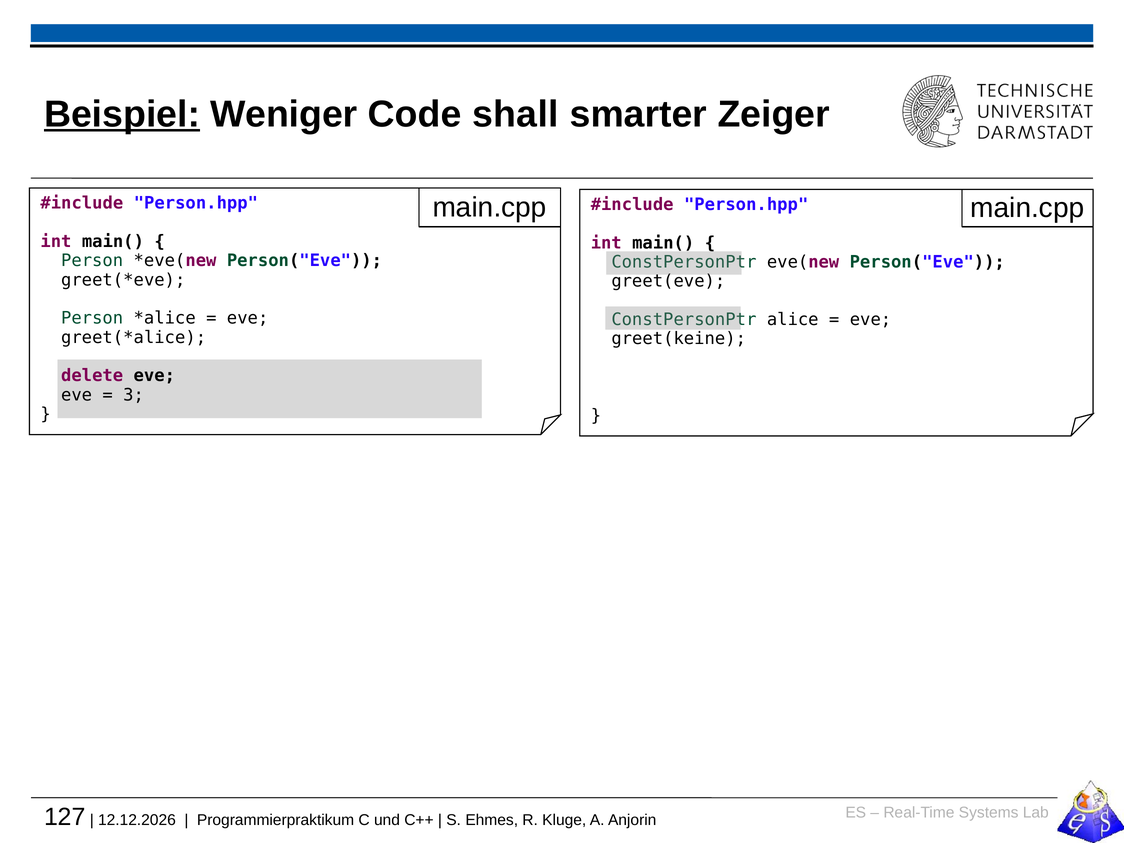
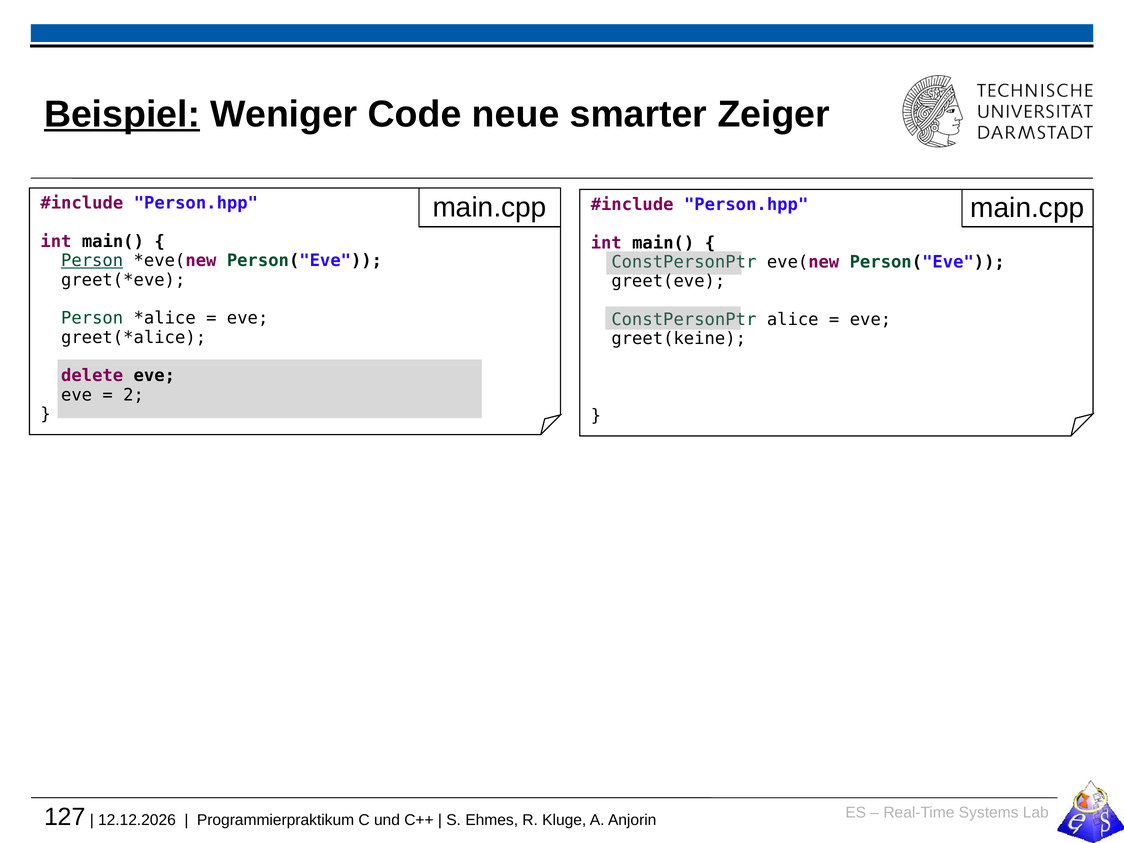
shall: shall -> neue
Person at (92, 261) underline: none -> present
3: 3 -> 2
